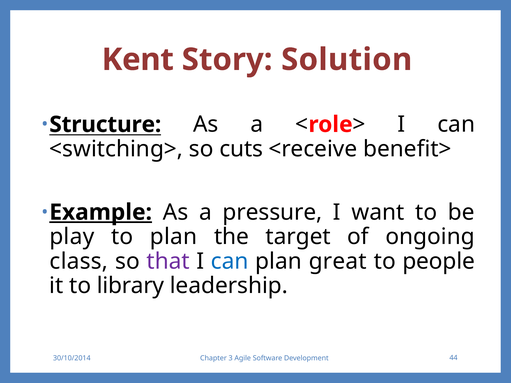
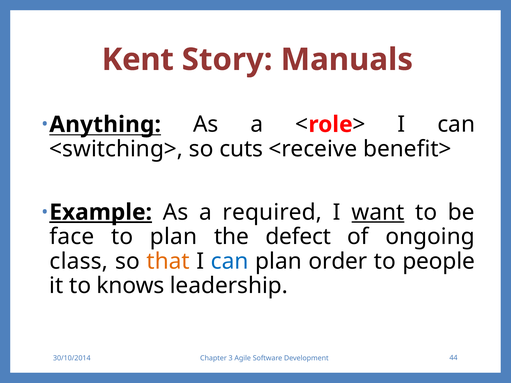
Solution: Solution -> Manuals
Structure: Structure -> Anything
pressure: pressure -> required
want underline: none -> present
play: play -> face
target: target -> defect
that colour: purple -> orange
great: great -> order
library: library -> knows
